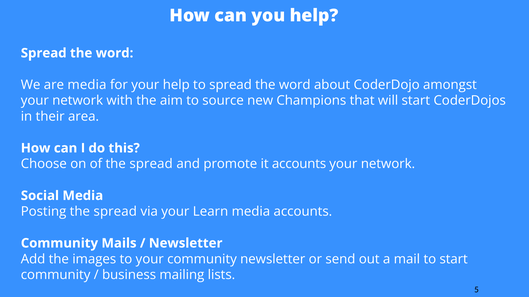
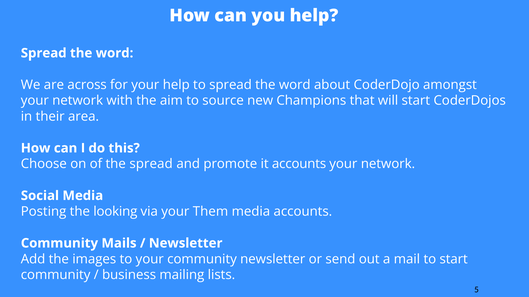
are media: media -> across
Posting the spread: spread -> looking
Learn: Learn -> Them
